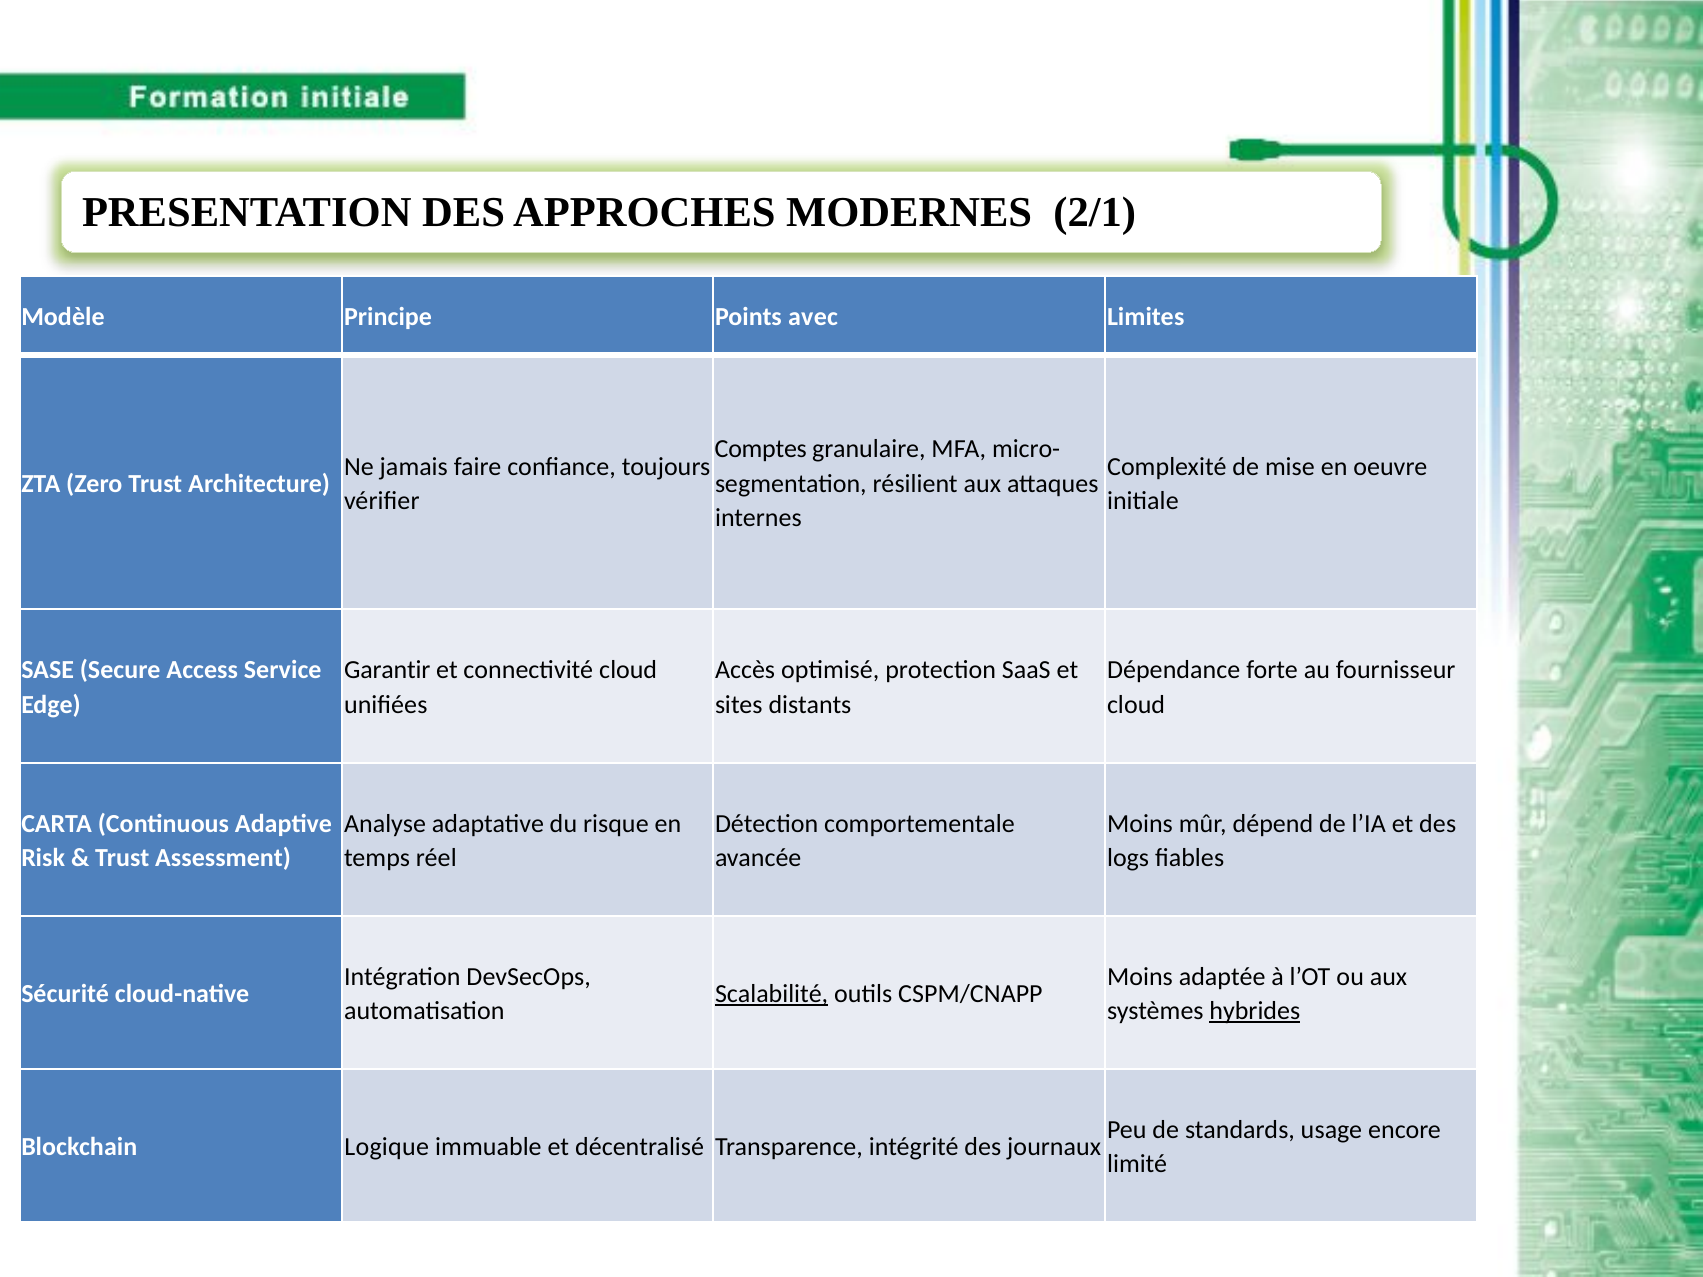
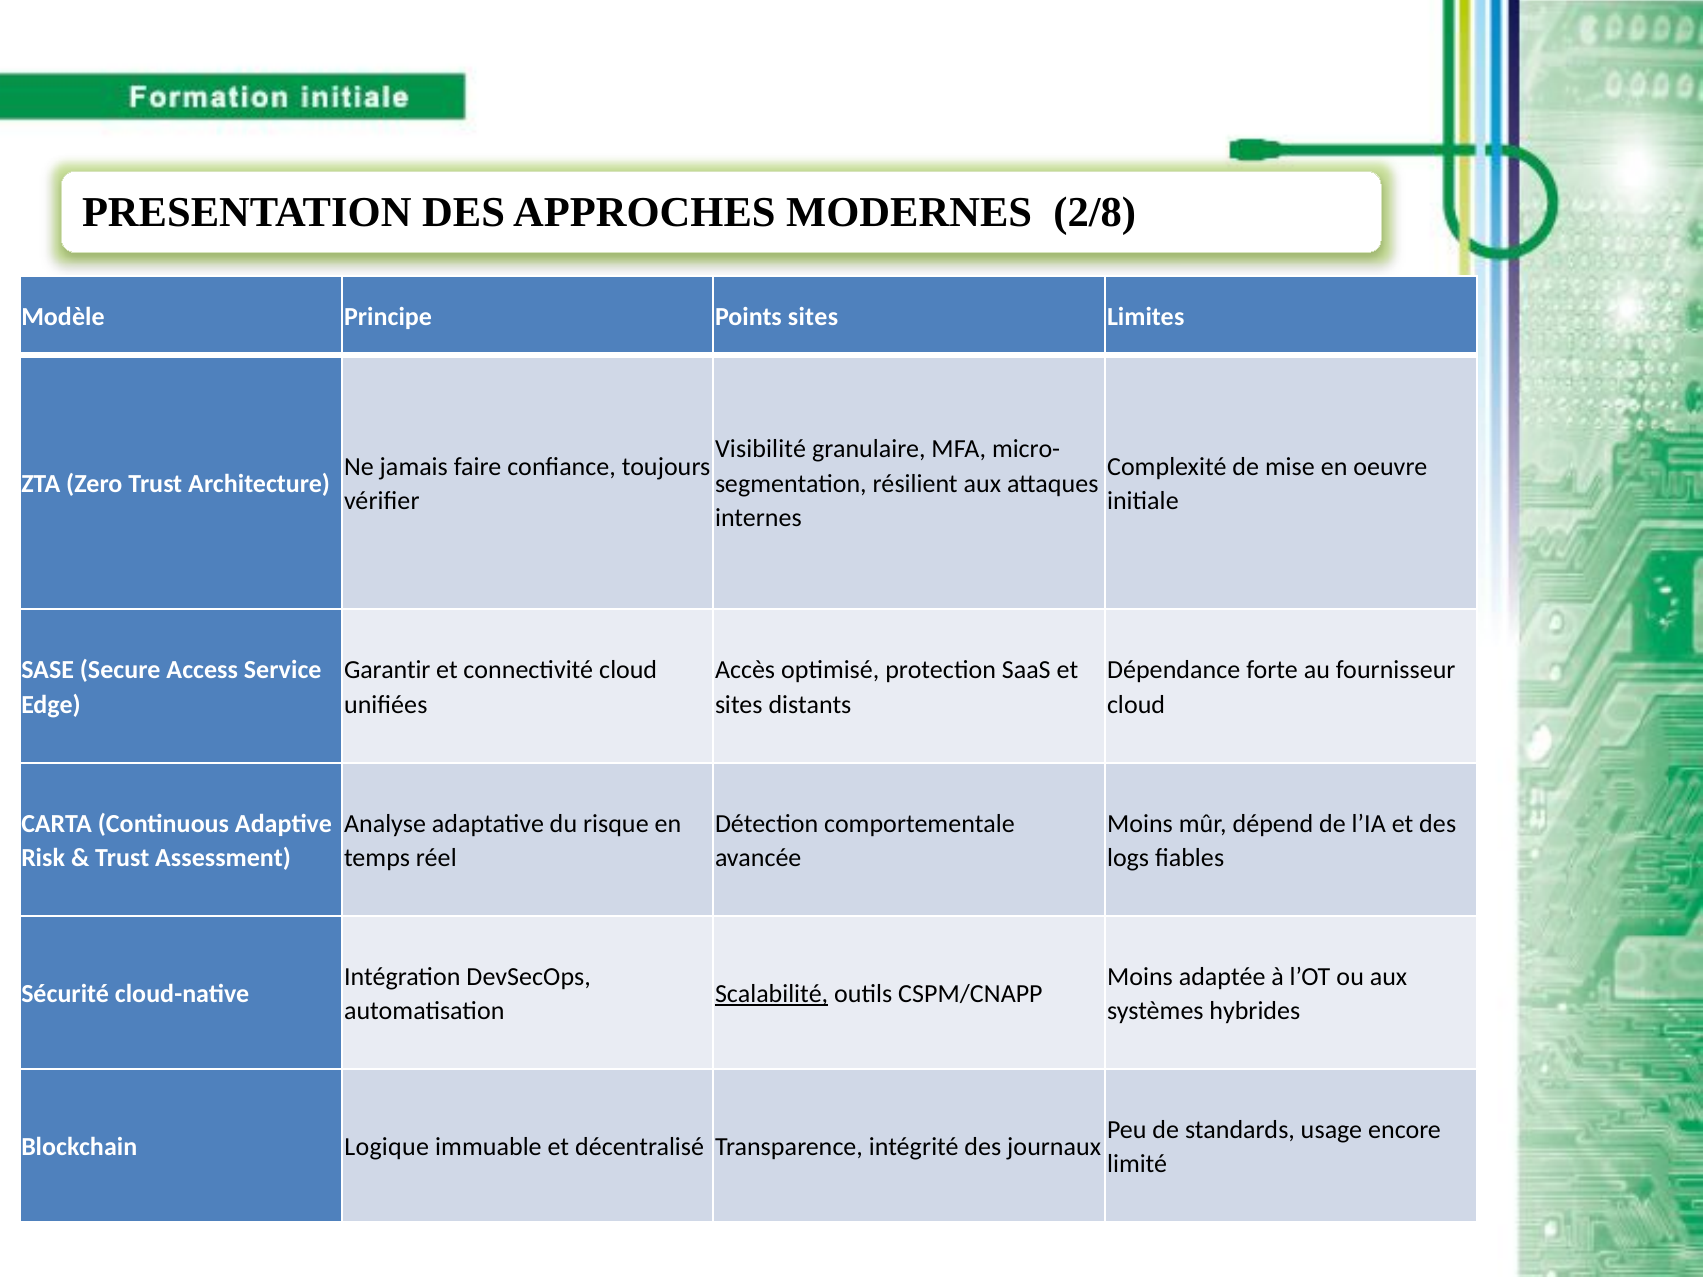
2/1: 2/1 -> 2/8
Points avec: avec -> sites
Comptes: Comptes -> Visibilité
hybrides underline: present -> none
